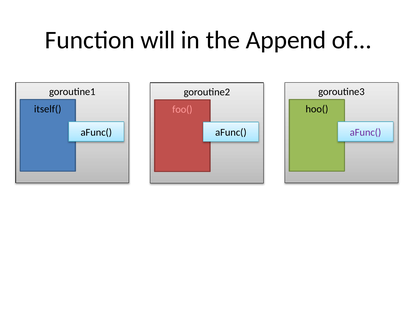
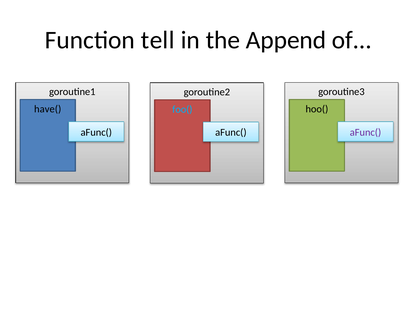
will: will -> tell
itself(: itself( -> have(
foo( colour: pink -> light blue
